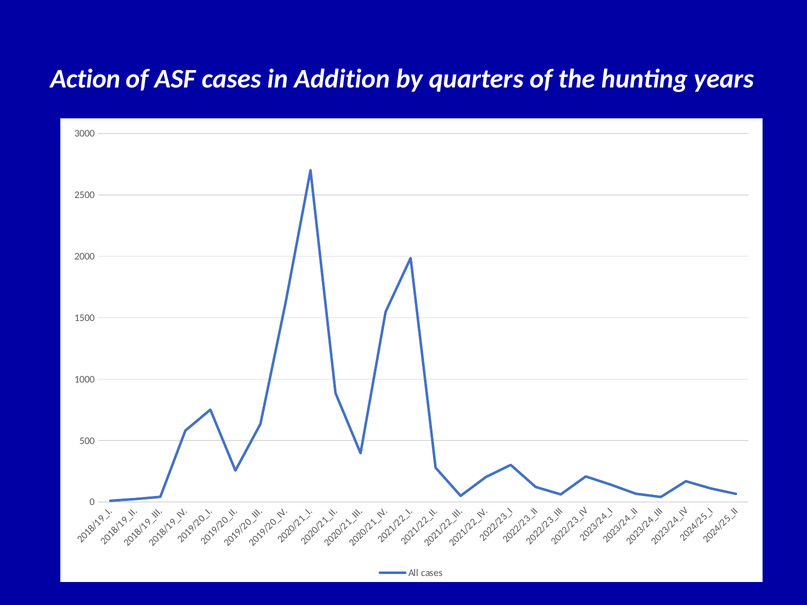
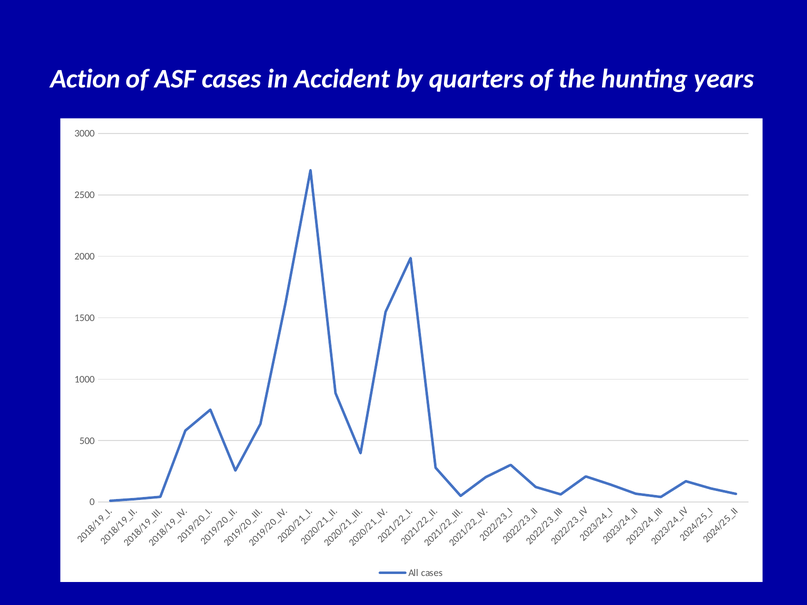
Addition: Addition -> Accident
